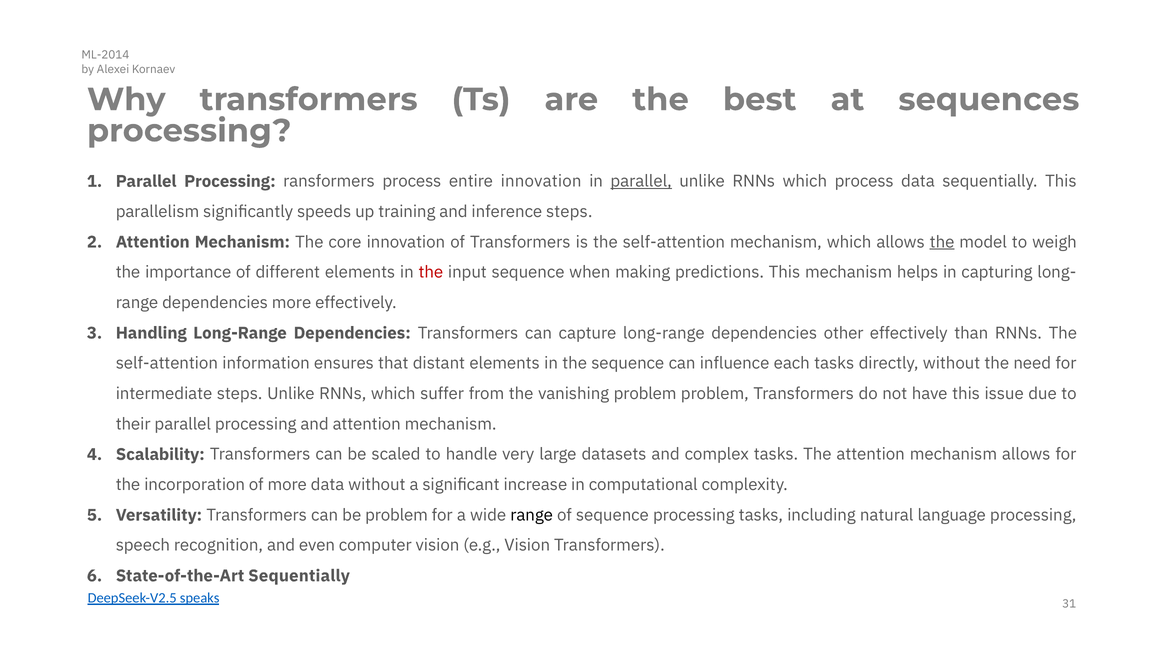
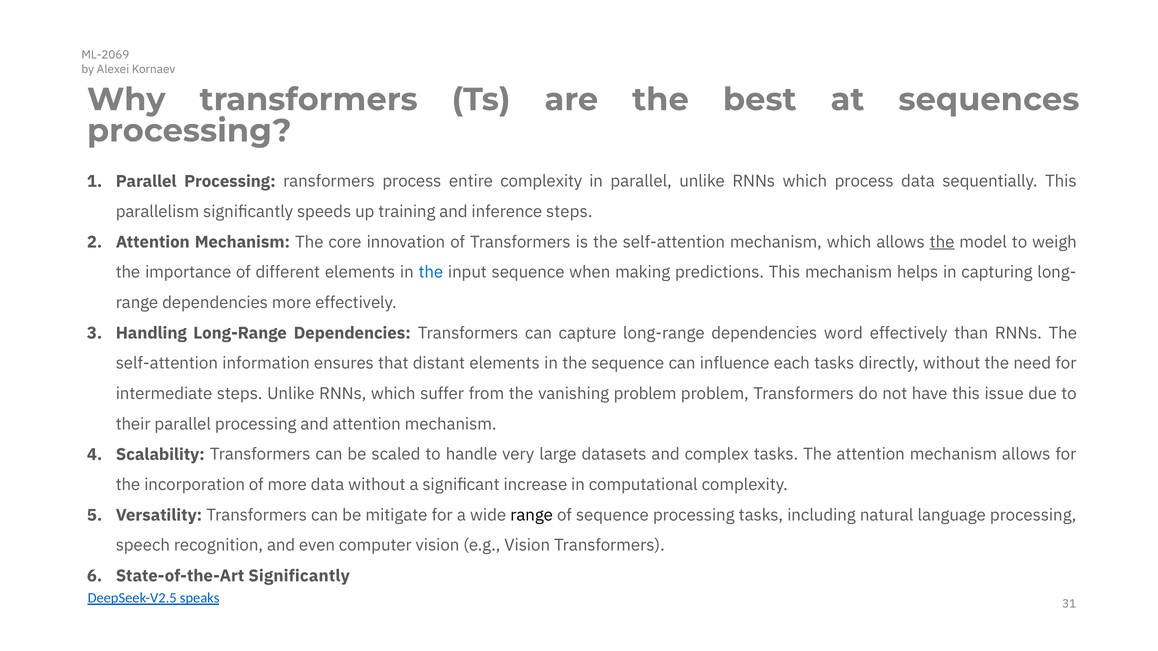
ML-2014: ML-2014 -> ML-2069
entire innovation: innovation -> complexity
parallel at (641, 181) underline: present -> none
the at (431, 272) colour: red -> blue
other: other -> word
be problem: problem -> mitigate
State-of-the-Art Sequentially: Sequentially -> Significantly
